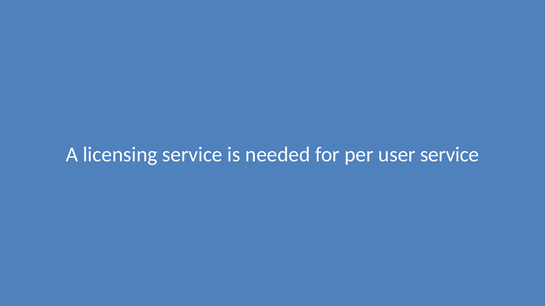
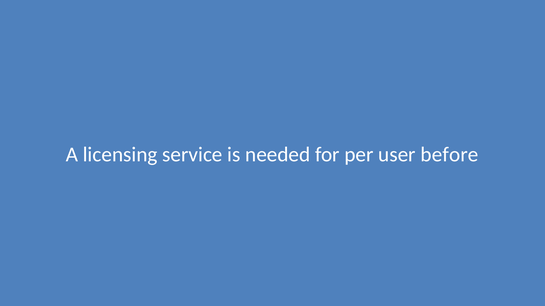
user service: service -> before
